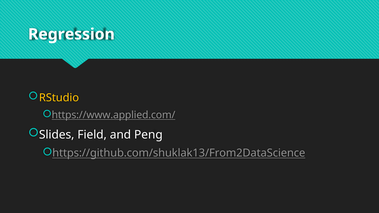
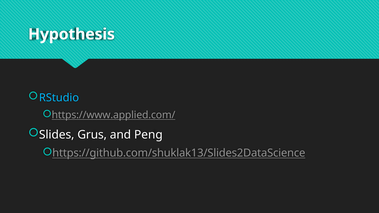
Regression: Regression -> Hypothesis
RStudio colour: yellow -> light blue
Field: Field -> Grus
https://github.com/shuklak13/From2DataScience: https://github.com/shuklak13/From2DataScience -> https://github.com/shuklak13/Slides2DataScience
